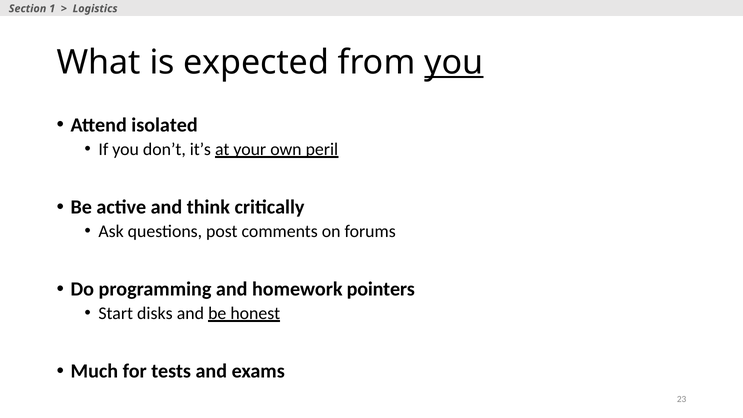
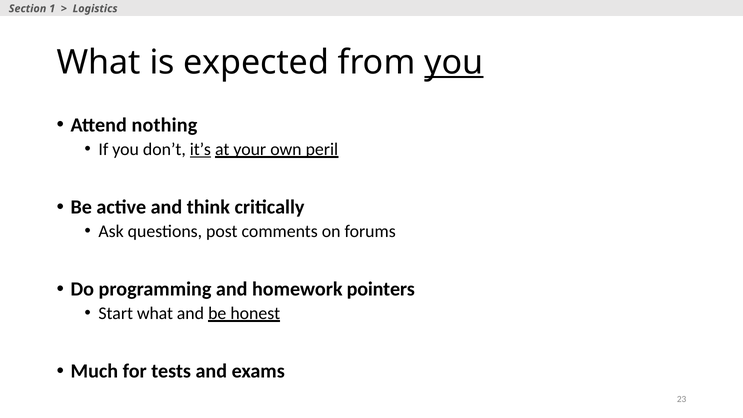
isolated: isolated -> nothing
it’s underline: none -> present
Start disks: disks -> what
